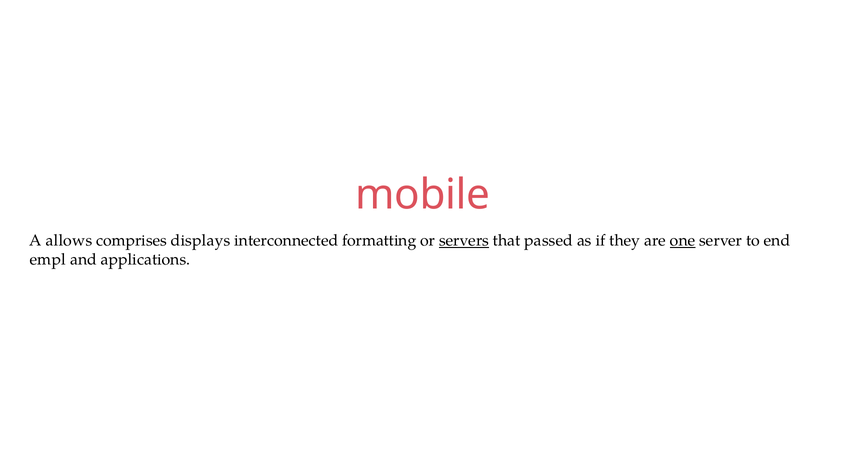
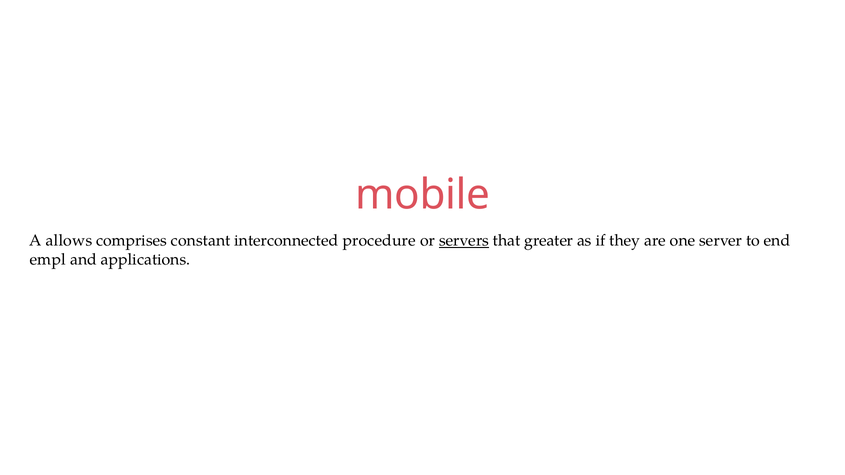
displays: displays -> constant
formatting: formatting -> procedure
passed: passed -> greater
one underline: present -> none
